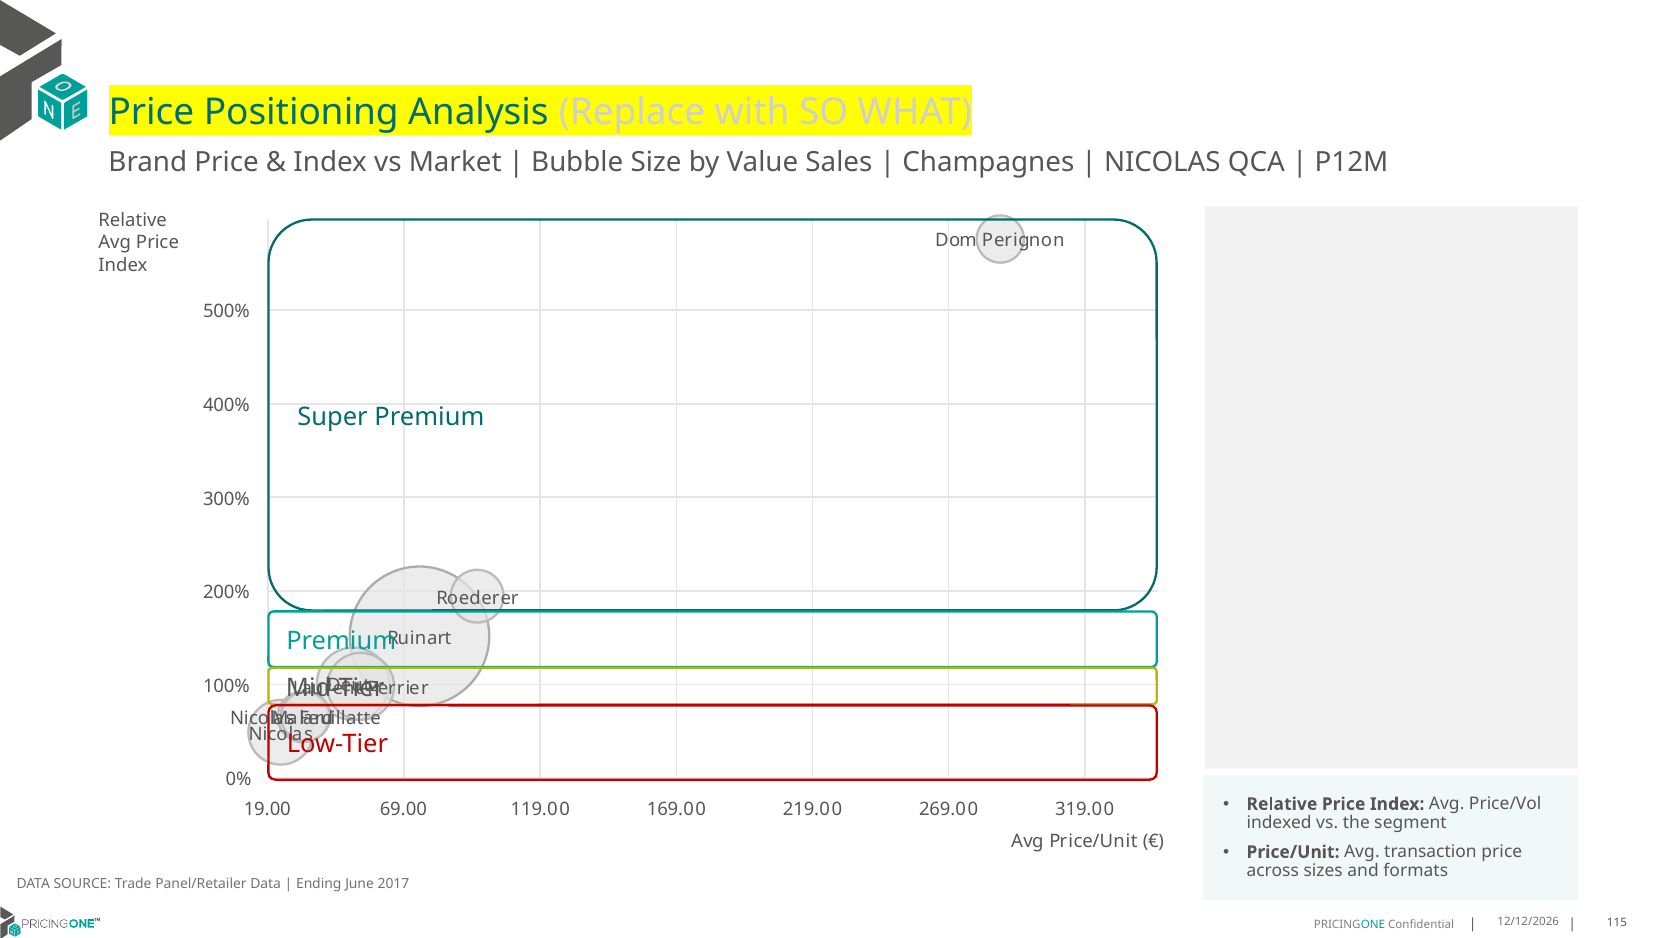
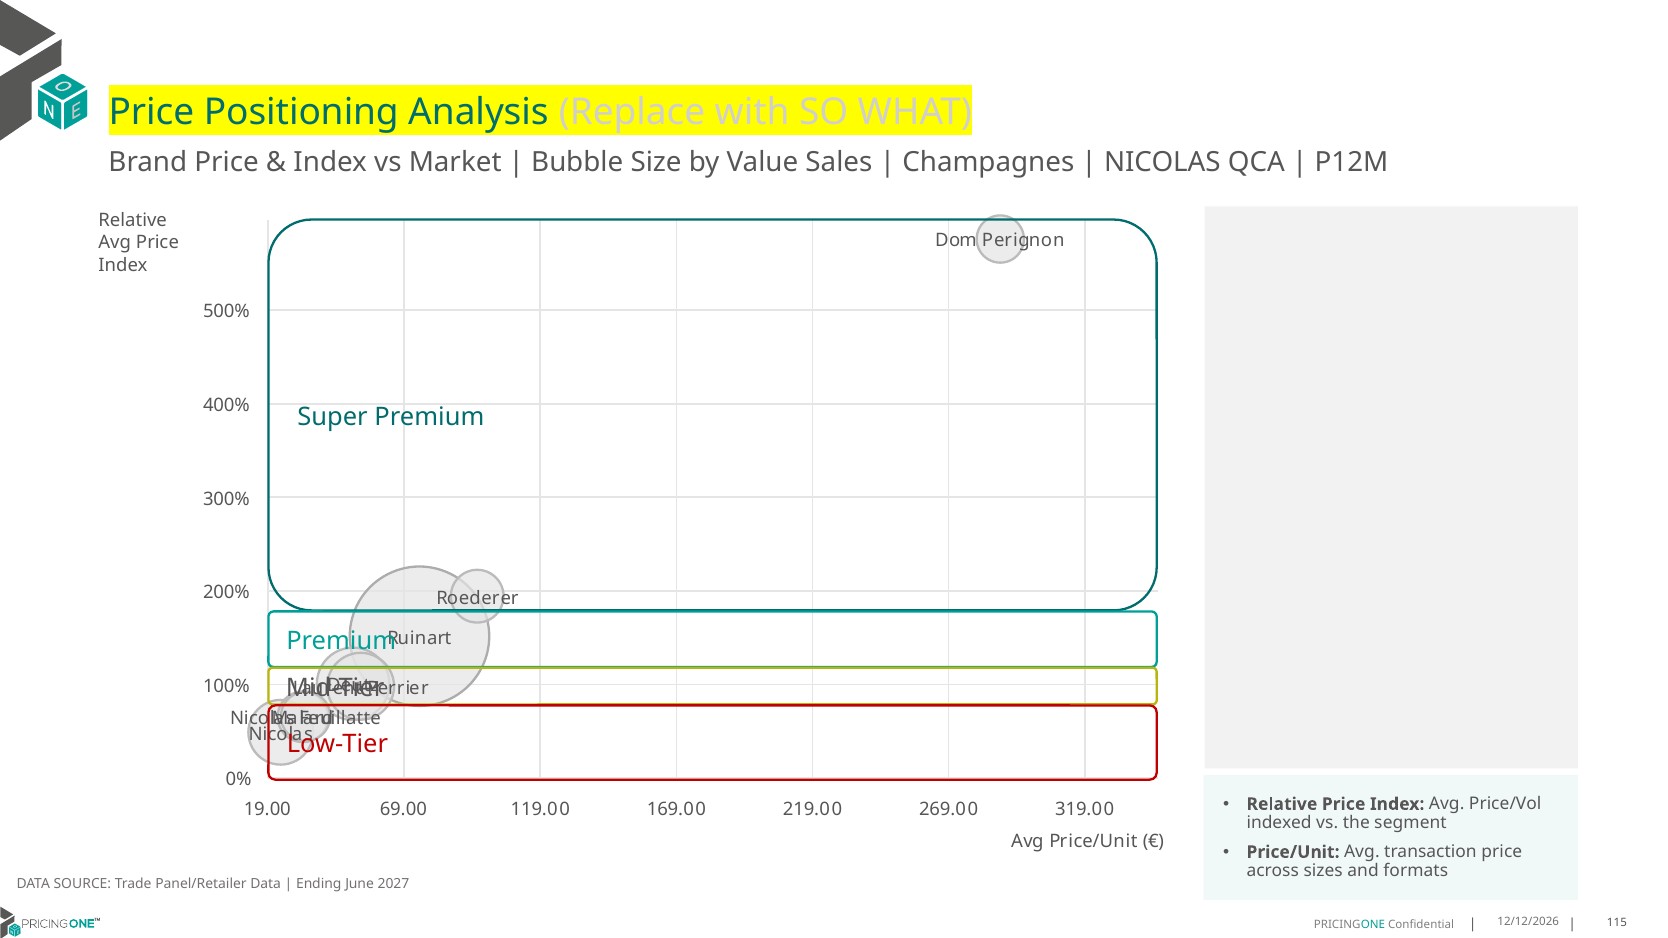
2017: 2017 -> 2027
